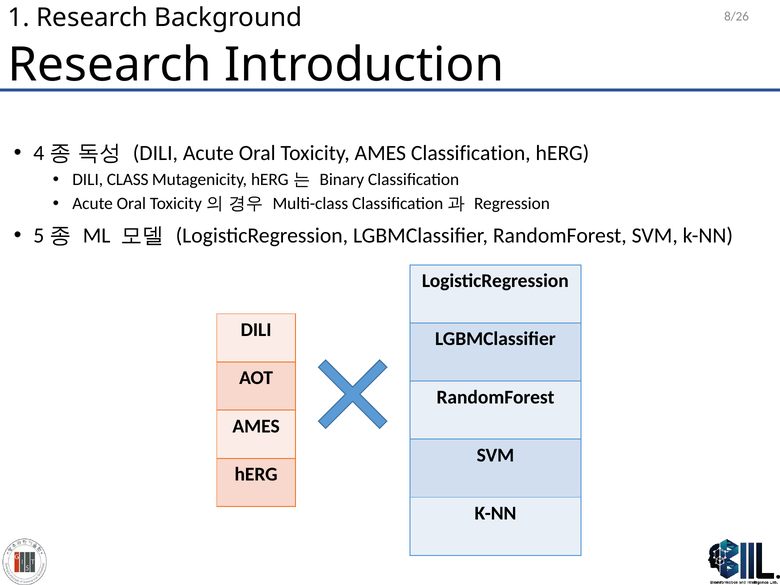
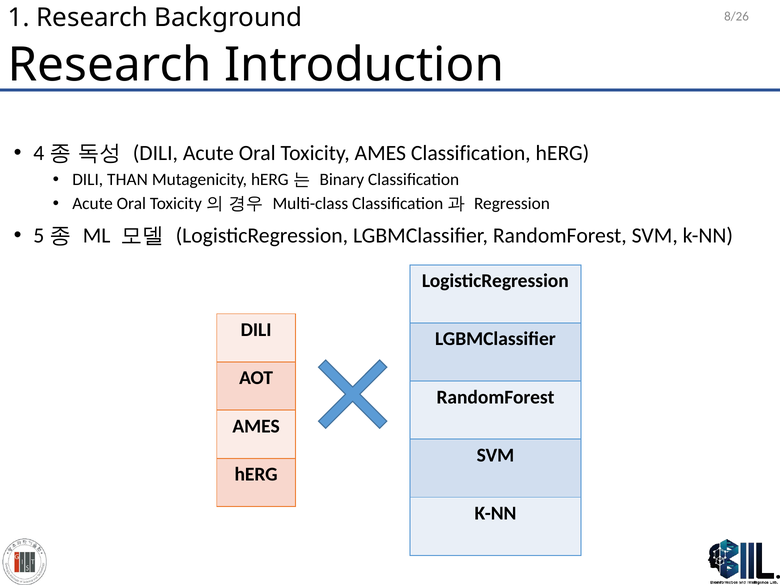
CLASS: CLASS -> THAN
